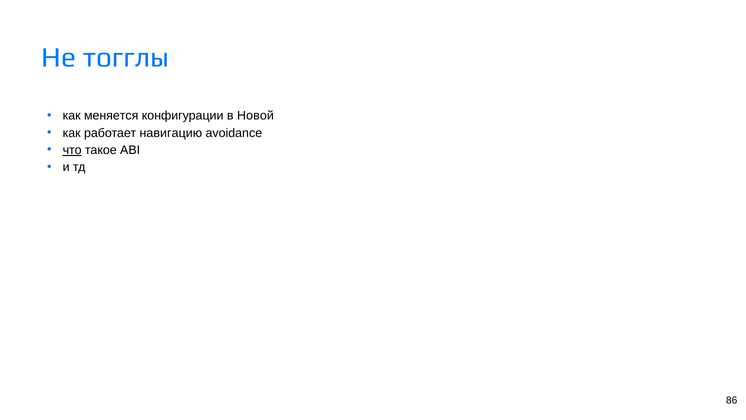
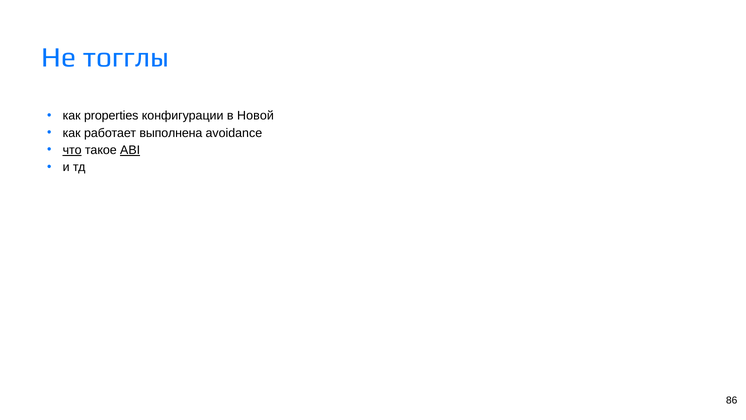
меняется: меняется -> properties
навигацию: навигацию -> выполнена
ABI underline: none -> present
